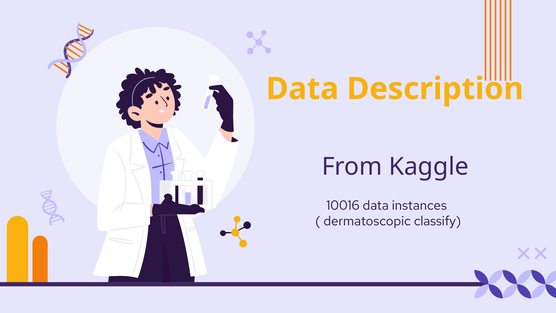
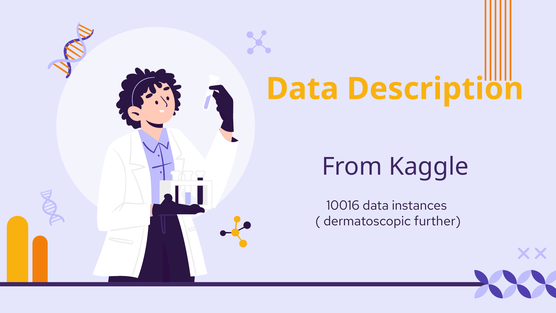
classify: classify -> further
